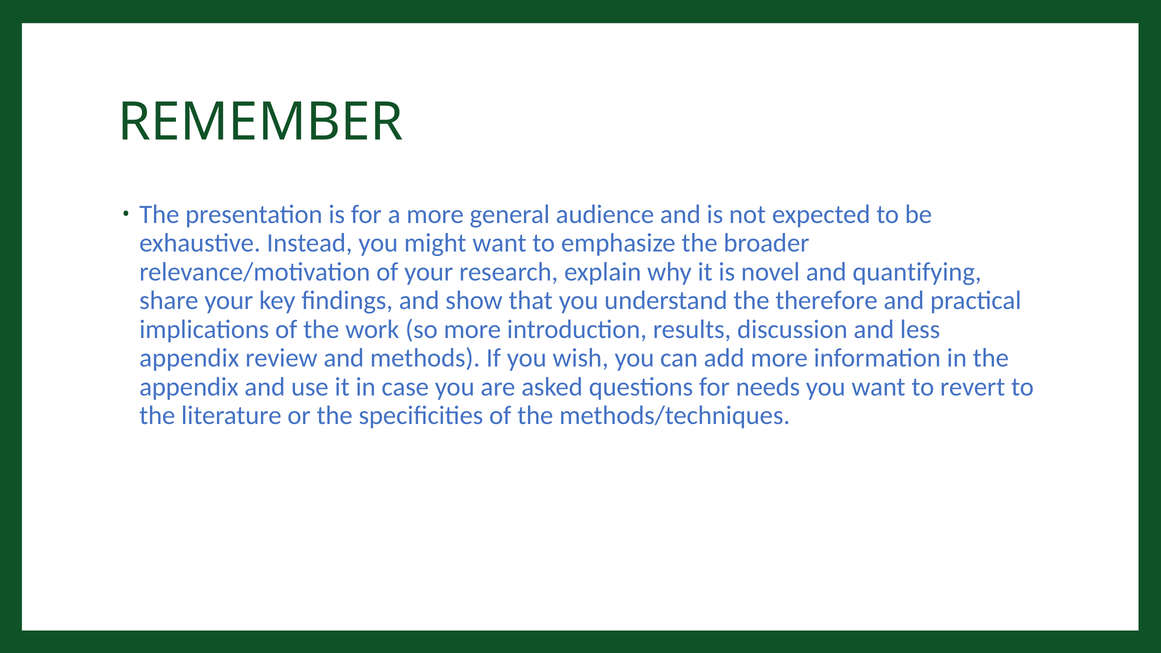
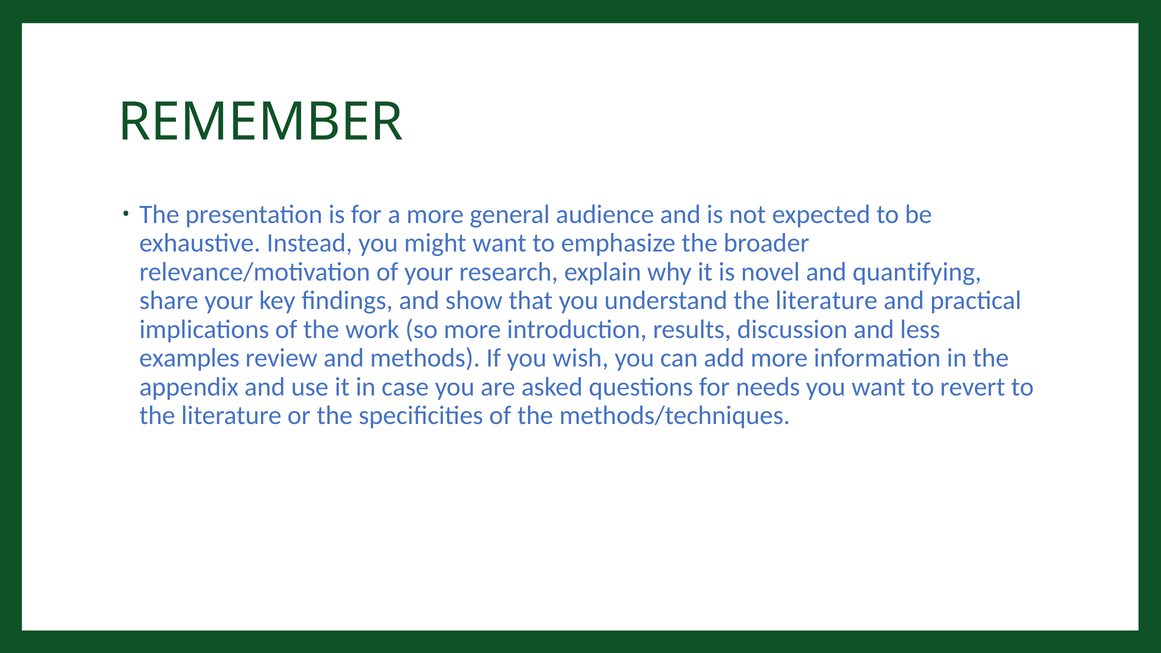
understand the therefore: therefore -> literature
appendix at (189, 358): appendix -> examples
